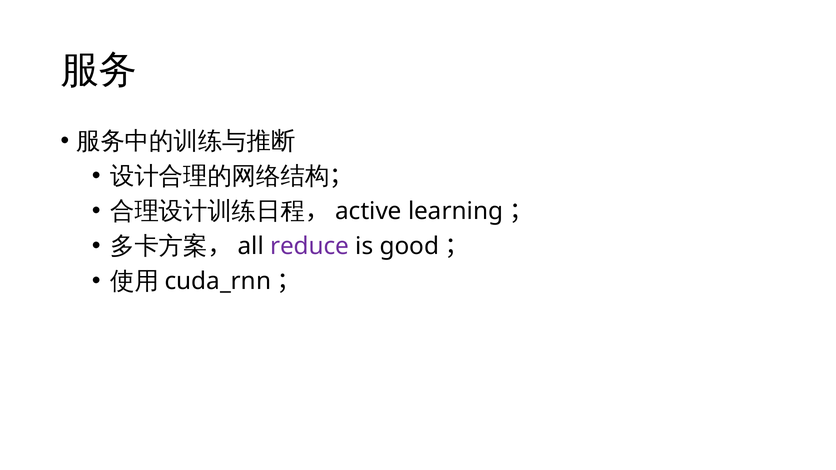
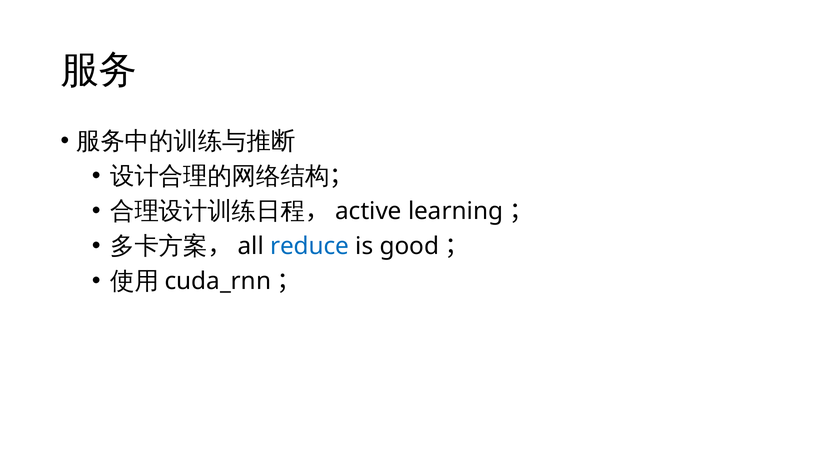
reduce colour: purple -> blue
